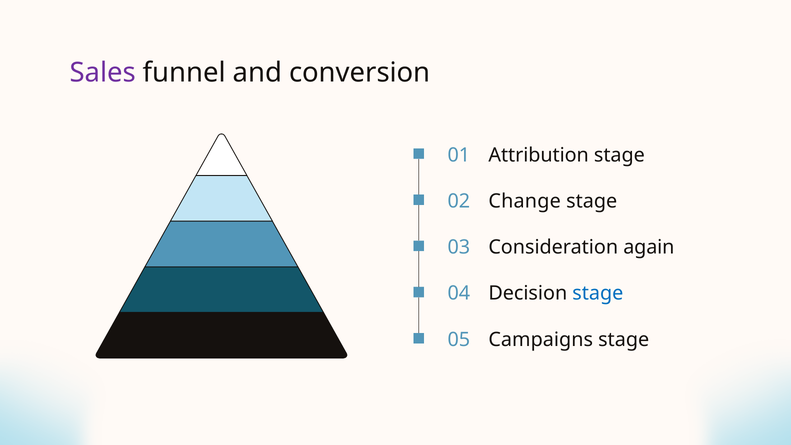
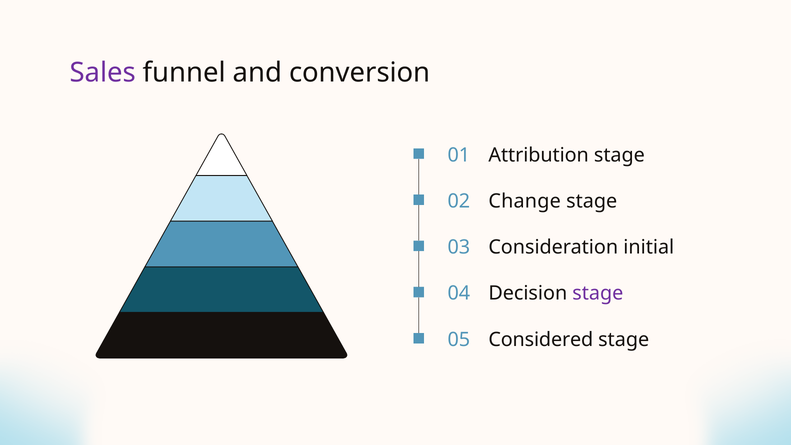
again: again -> initial
stage at (598, 293) colour: blue -> purple
Campaigns: Campaigns -> Considered
